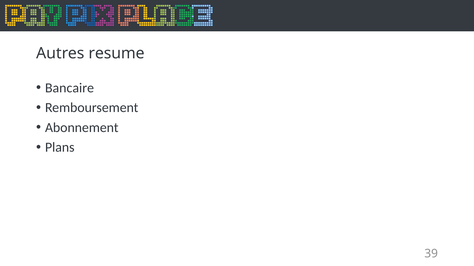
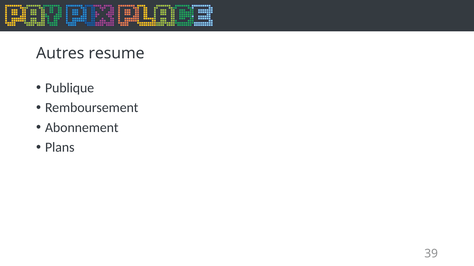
Bancaire: Bancaire -> Publique
